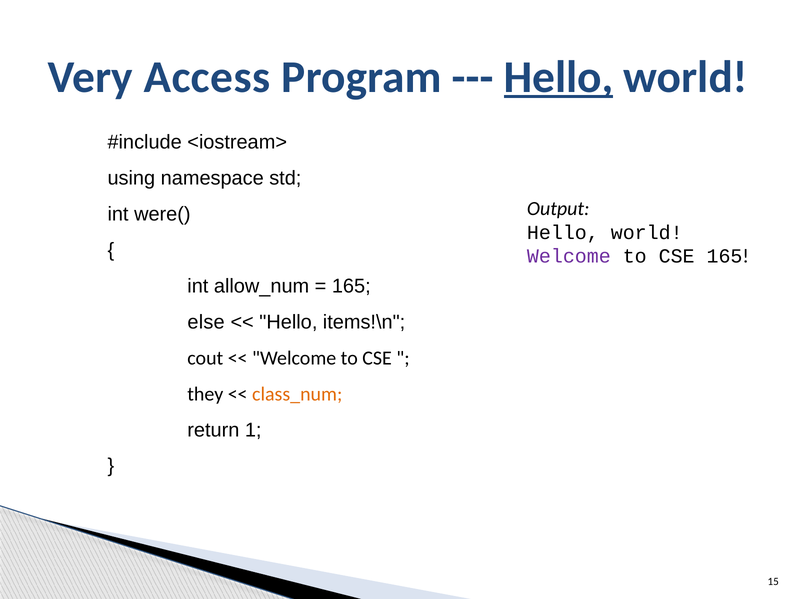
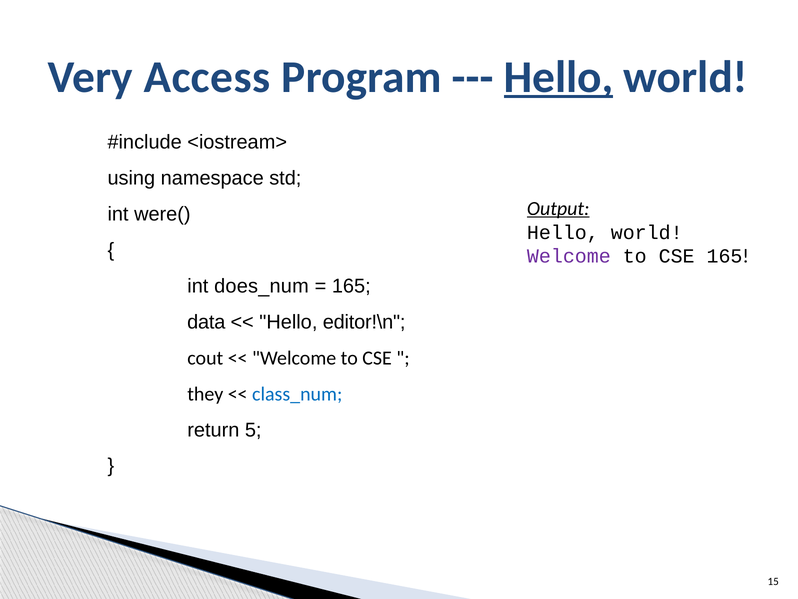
Output underline: none -> present
allow_num: allow_num -> does_num
else: else -> data
items!\n: items!\n -> editor!\n
class_num colour: orange -> blue
1: 1 -> 5
